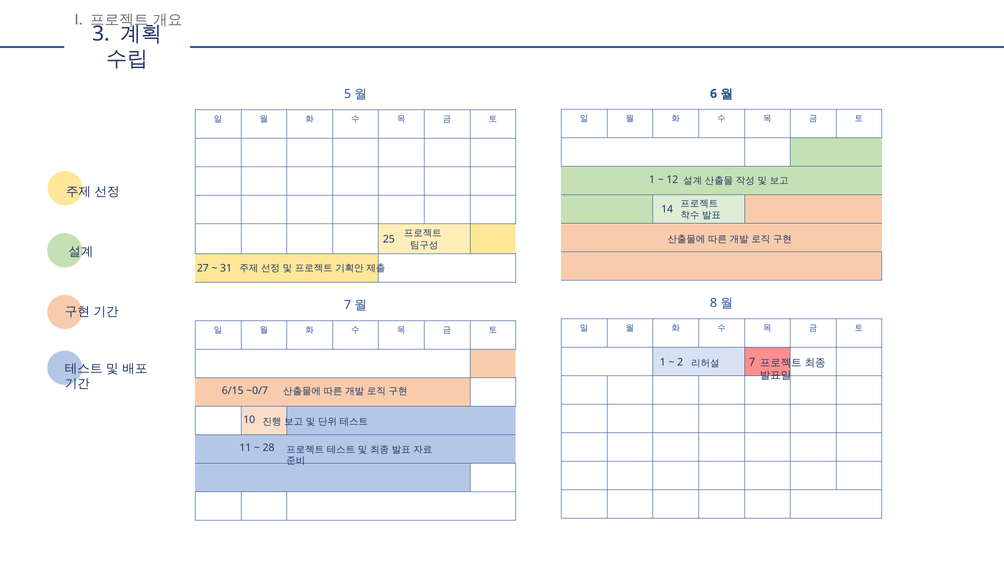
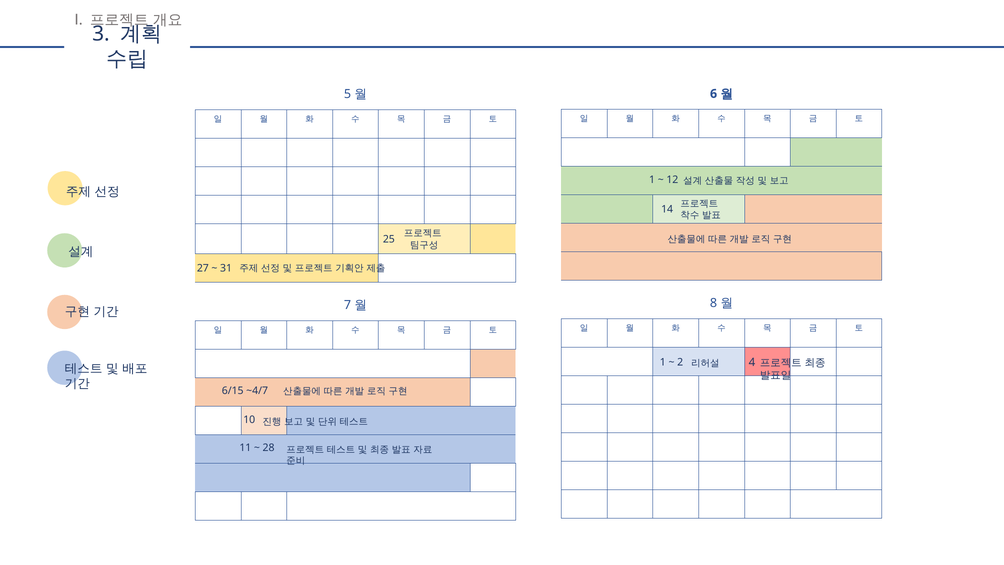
7 at (752, 362): 7 -> 4
~0/7: ~0/7 -> ~4/7
